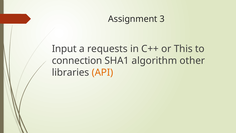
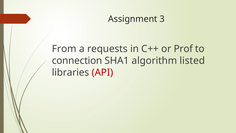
Input: Input -> From
This: This -> Prof
other: other -> listed
API colour: orange -> red
